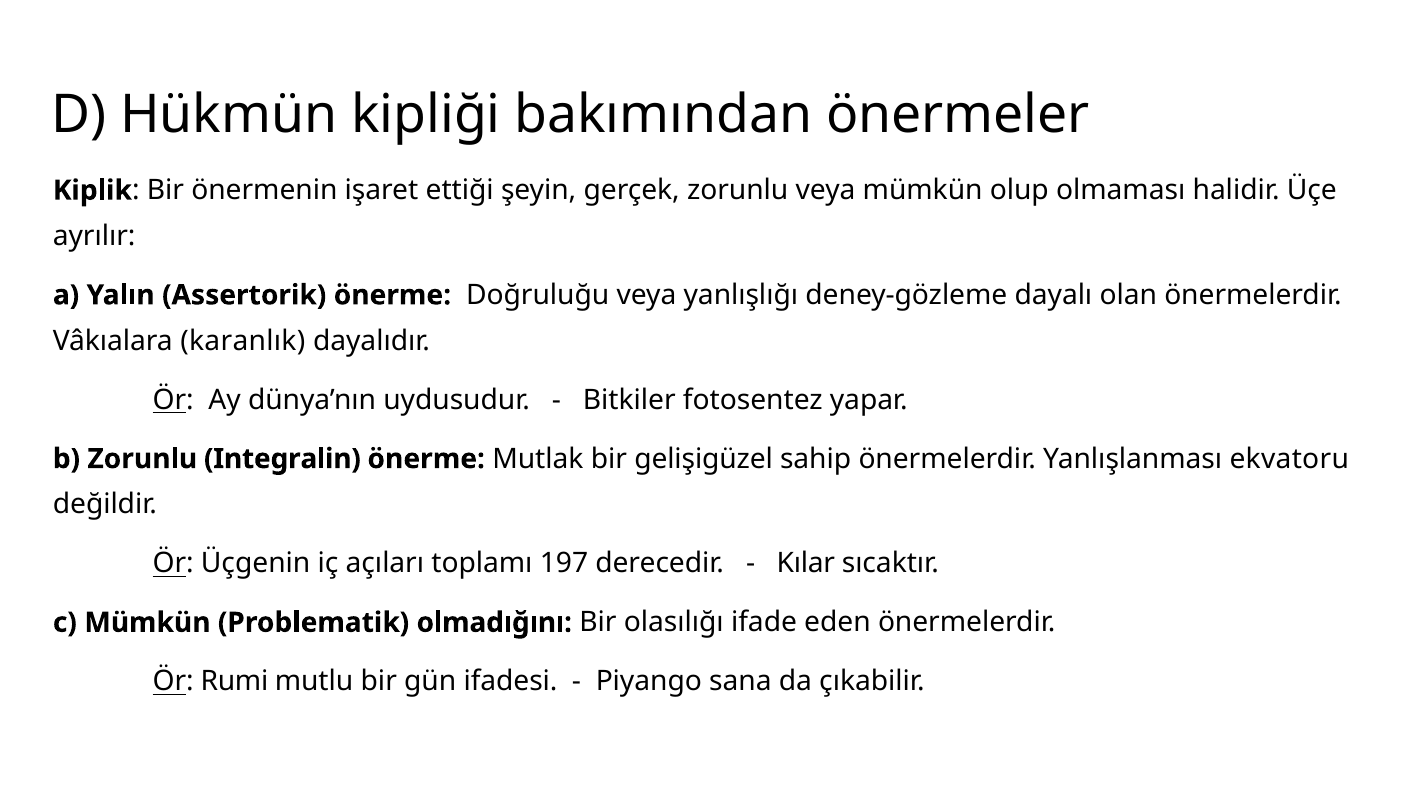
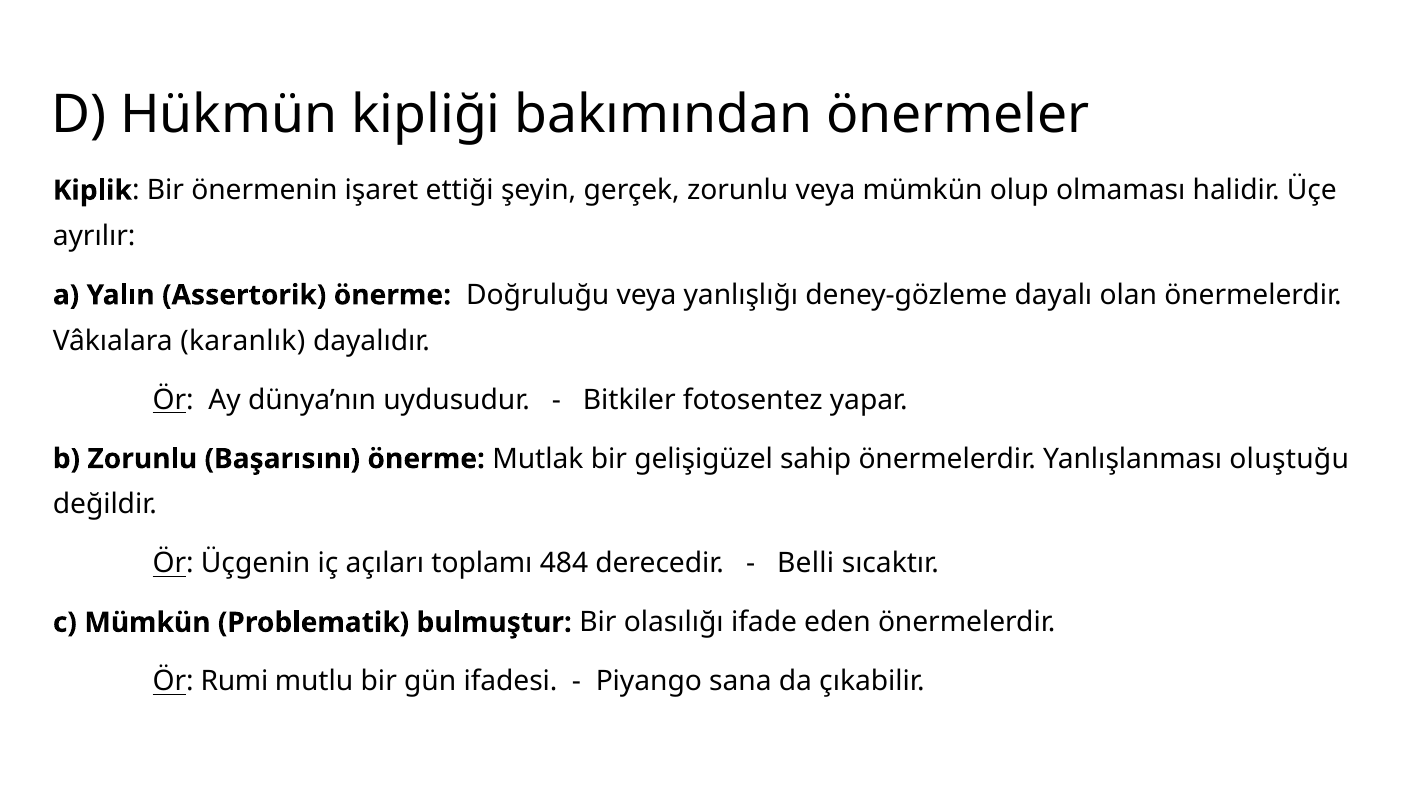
Integralin: Integralin -> Başarısını
ekvatoru: ekvatoru -> oluştuğu
197: 197 -> 484
Kılar: Kılar -> Belli
olmadığını: olmadığını -> bulmuştur
